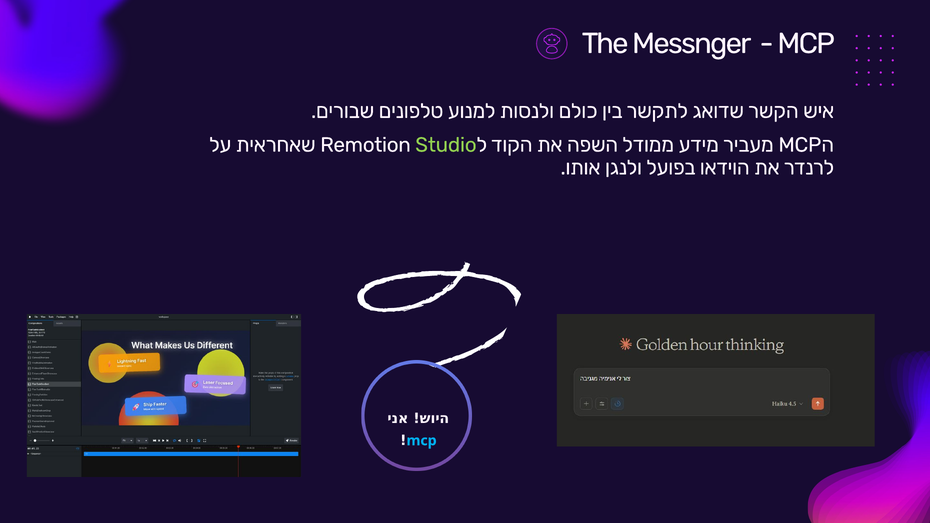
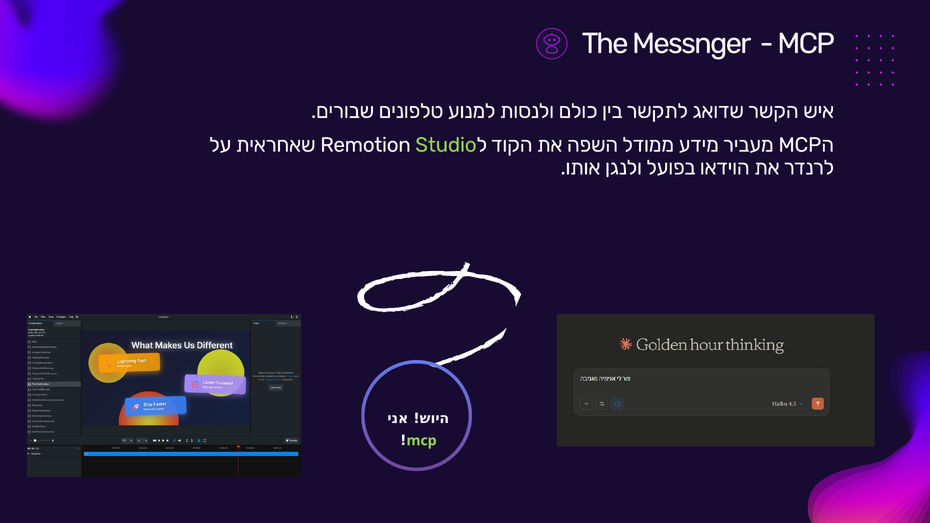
mcp at (422, 441) colour: light blue -> light green
